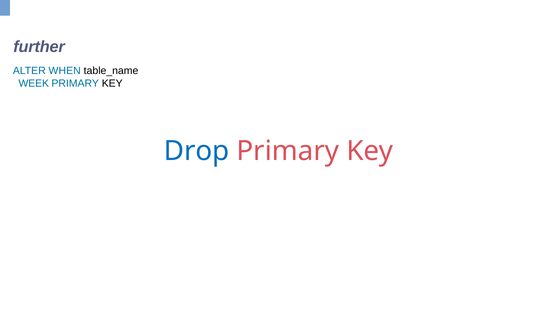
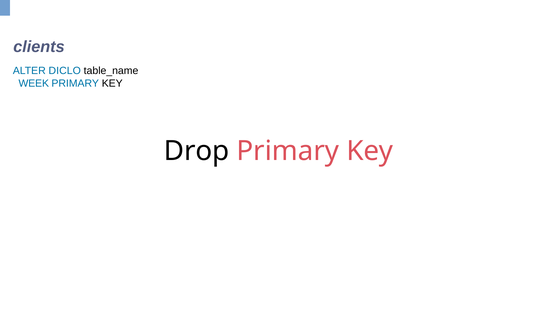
further: further -> clients
WHEN: WHEN -> DICLO
Drop colour: blue -> black
